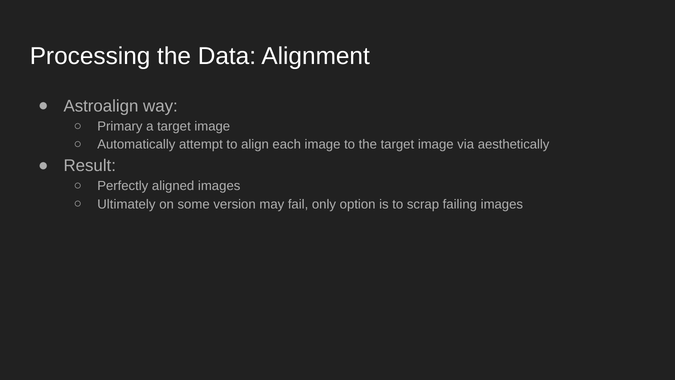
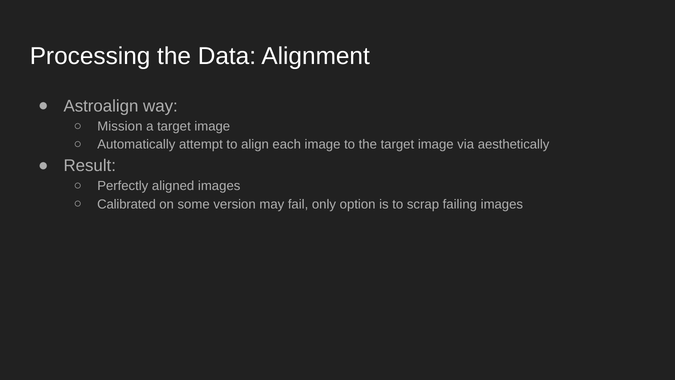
Primary: Primary -> Mission
Ultimately: Ultimately -> Calibrated
